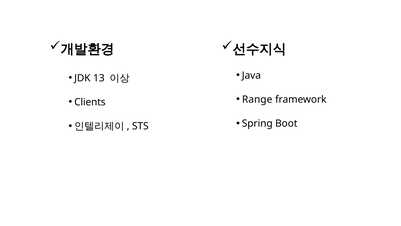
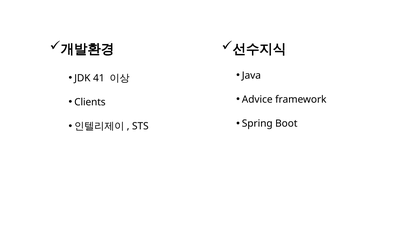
13: 13 -> 41
Range: Range -> Advice
